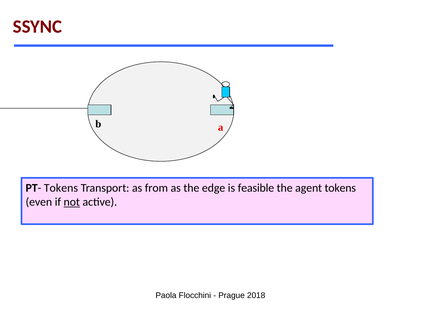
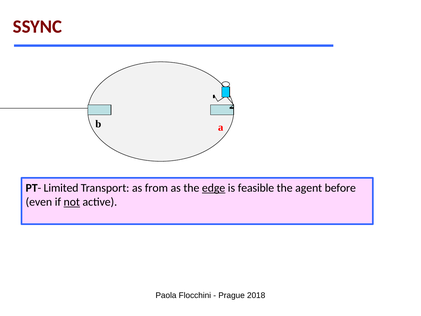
PT- Tokens: Tokens -> Limited
edge underline: none -> present
agent tokens: tokens -> before
